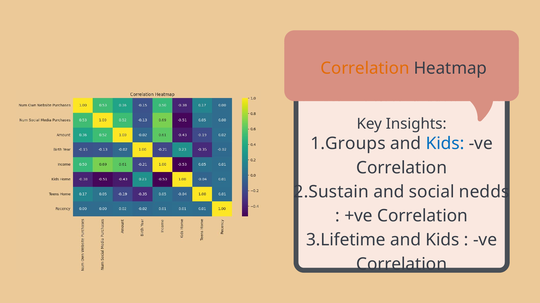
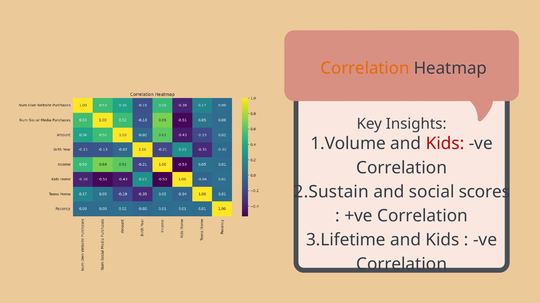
1.Groups: 1.Groups -> 1.Volume
Kids at (445, 144) colour: blue -> red
nedds: nedds -> scores
